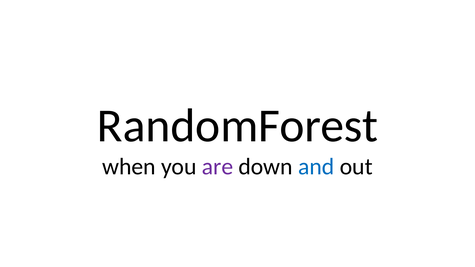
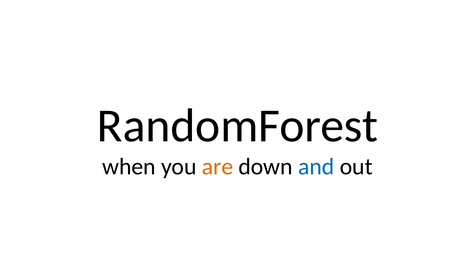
are colour: purple -> orange
